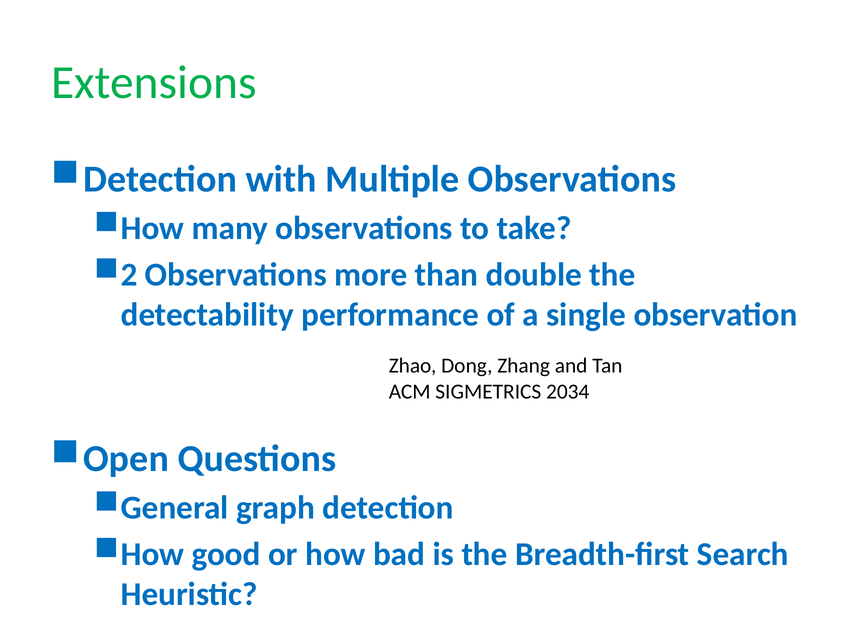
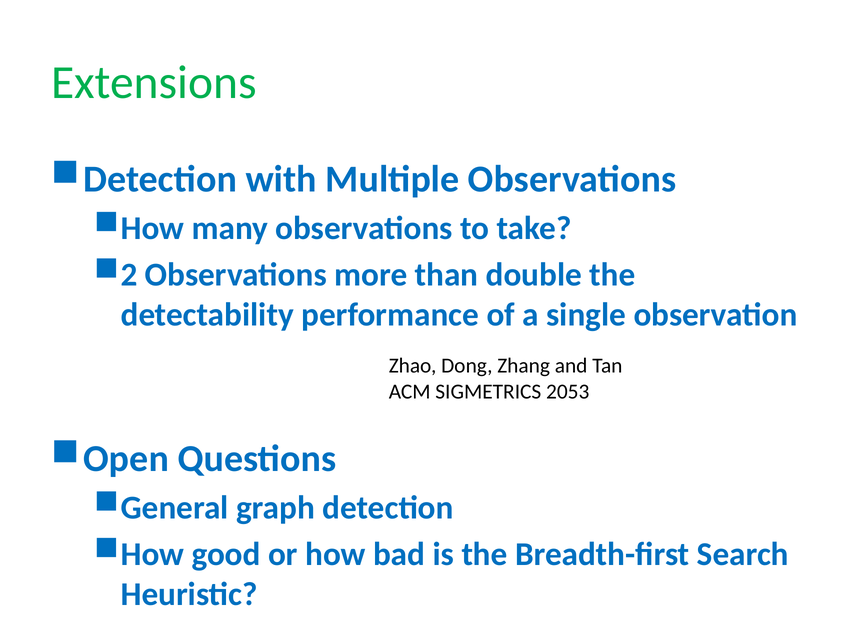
2034: 2034 -> 2053
